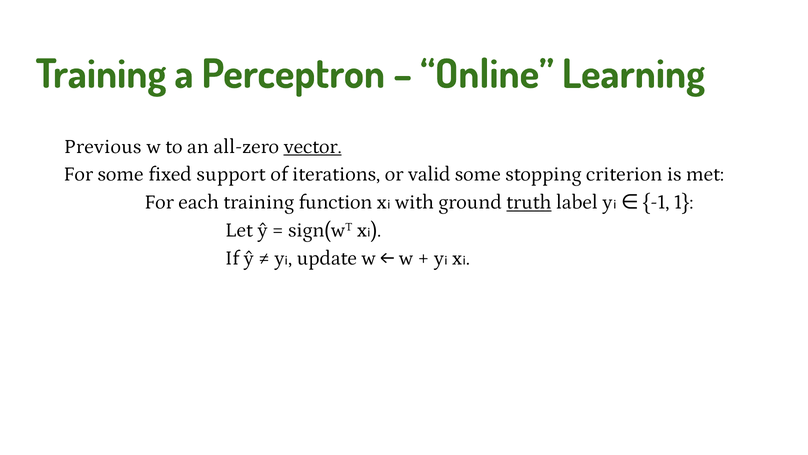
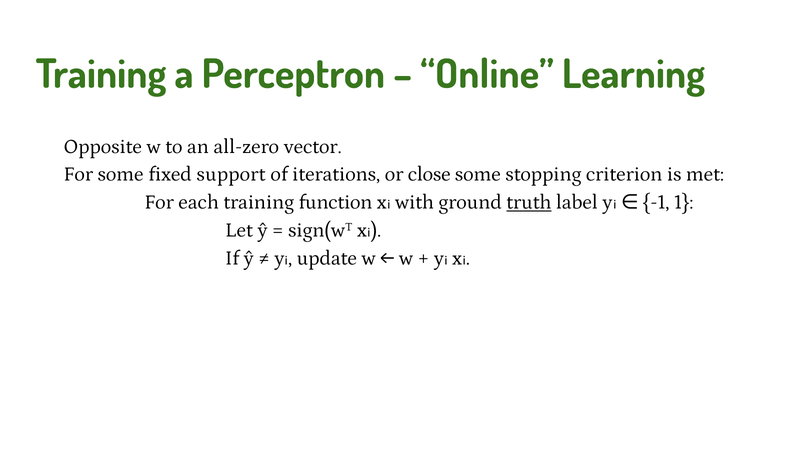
Previous: Previous -> Opposite
vector underline: present -> none
valid: valid -> close
